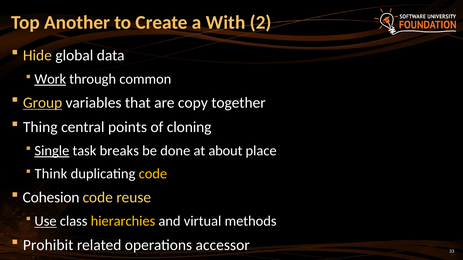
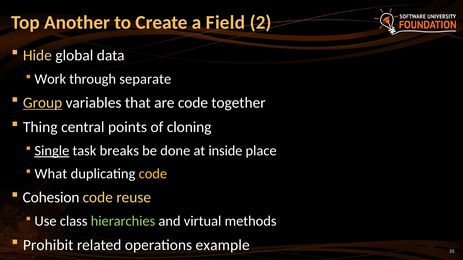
With: With -> Field
Work underline: present -> none
common: common -> separate
are copy: copy -> code
about: about -> inside
Think: Think -> What
Use underline: present -> none
hierarchies colour: yellow -> light green
accessor: accessor -> example
